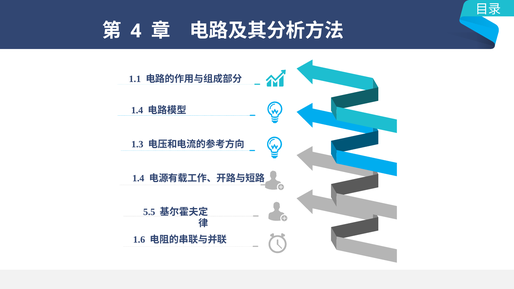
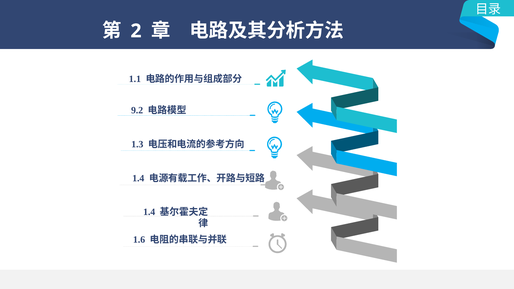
4: 4 -> 2
1.4 at (137, 110): 1.4 -> 9.2
5.5 at (149, 212): 5.5 -> 1.4
